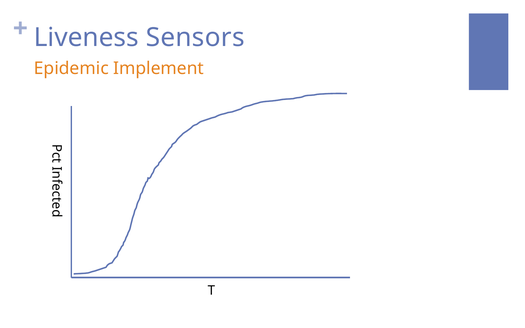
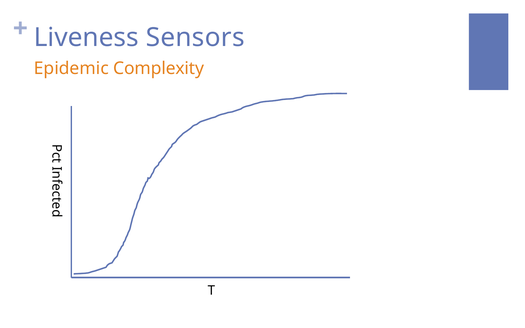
Implement: Implement -> Complexity
